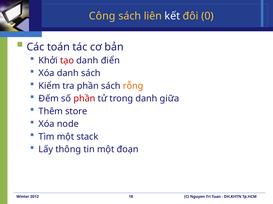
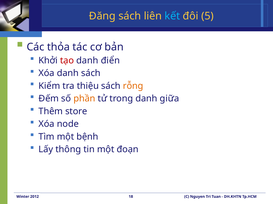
Công: Công -> Đăng
kết colour: white -> light blue
0: 0 -> 5
toán: toán -> thỏa
tra phần: phần -> thiệu
phần at (84, 99) colour: red -> orange
stack: stack -> bệnh
